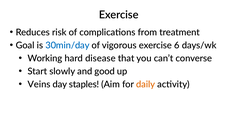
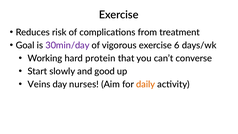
30min/day colour: blue -> purple
disease: disease -> protein
staples: staples -> nurses
